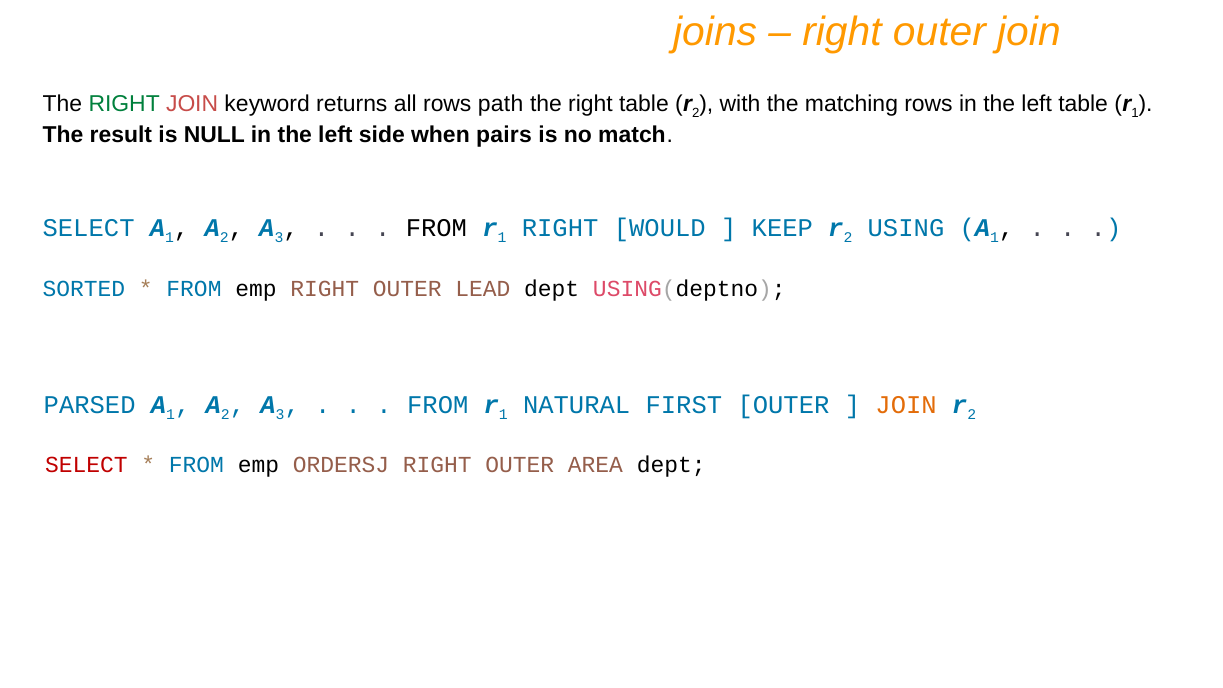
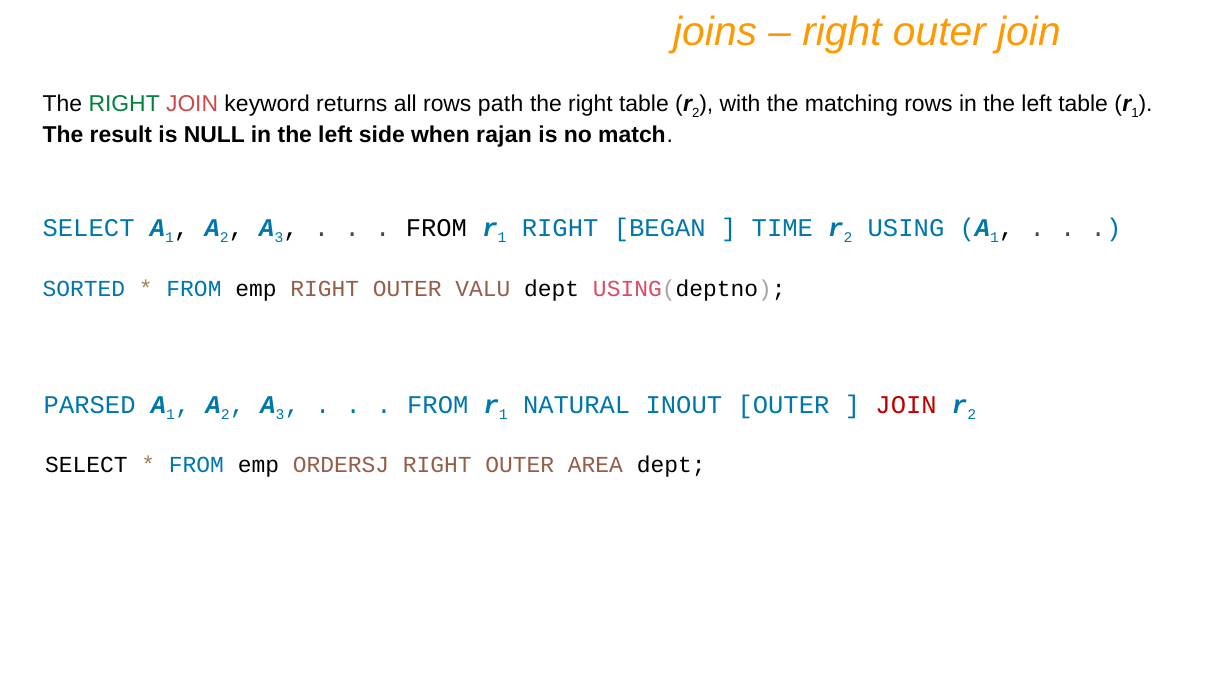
pairs: pairs -> rajan
WOULD: WOULD -> BEGAN
KEEP: KEEP -> TIME
LEAD: LEAD -> VALU
FIRST: FIRST -> INOUT
JOIN at (906, 405) colour: orange -> red
SELECT at (86, 465) colour: red -> black
